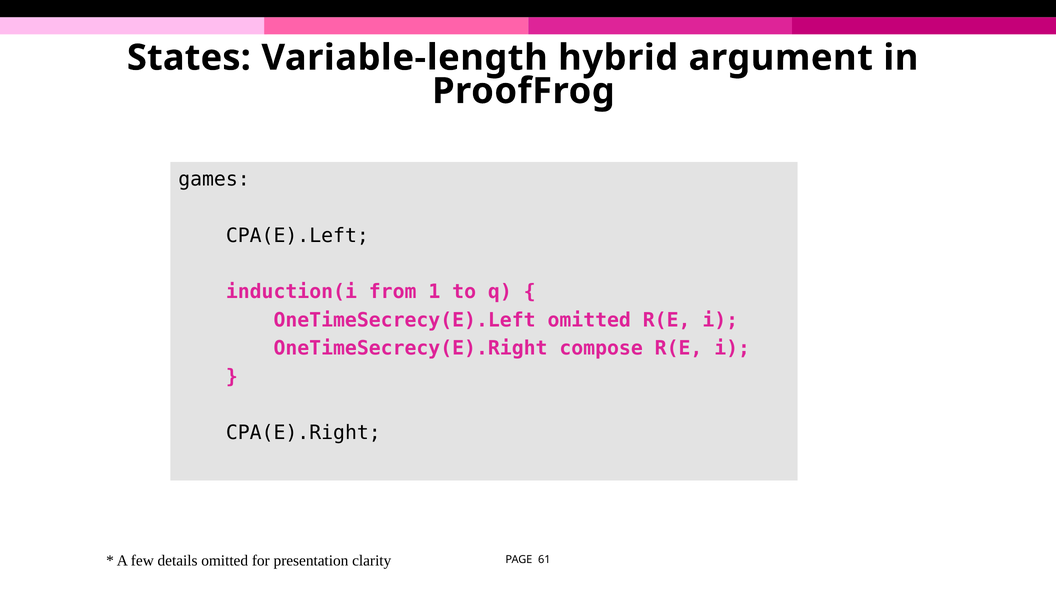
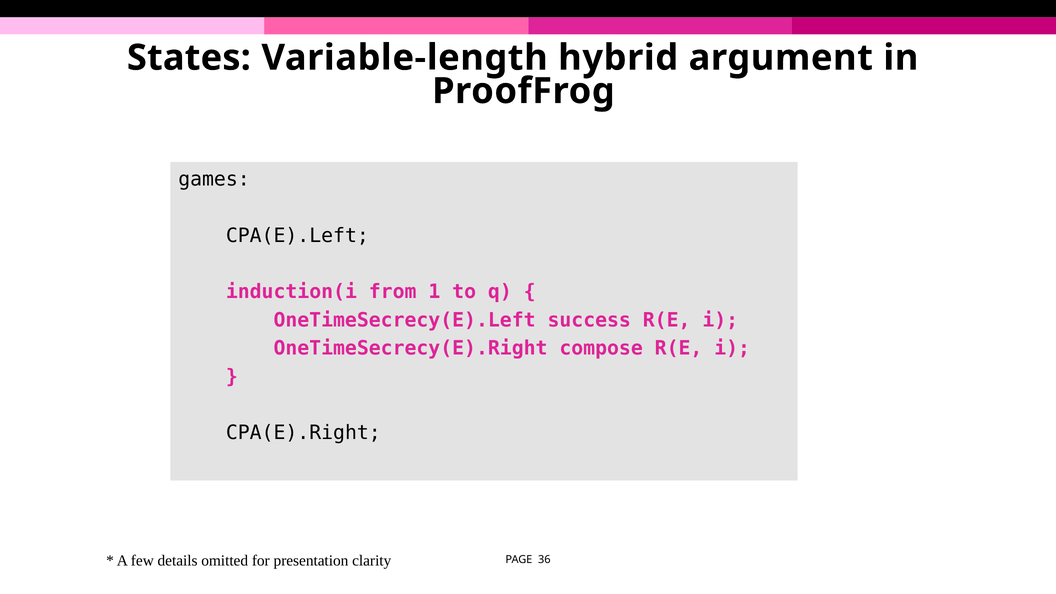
OneTimeSecrecy(E).Left omitted: omitted -> success
61: 61 -> 36
